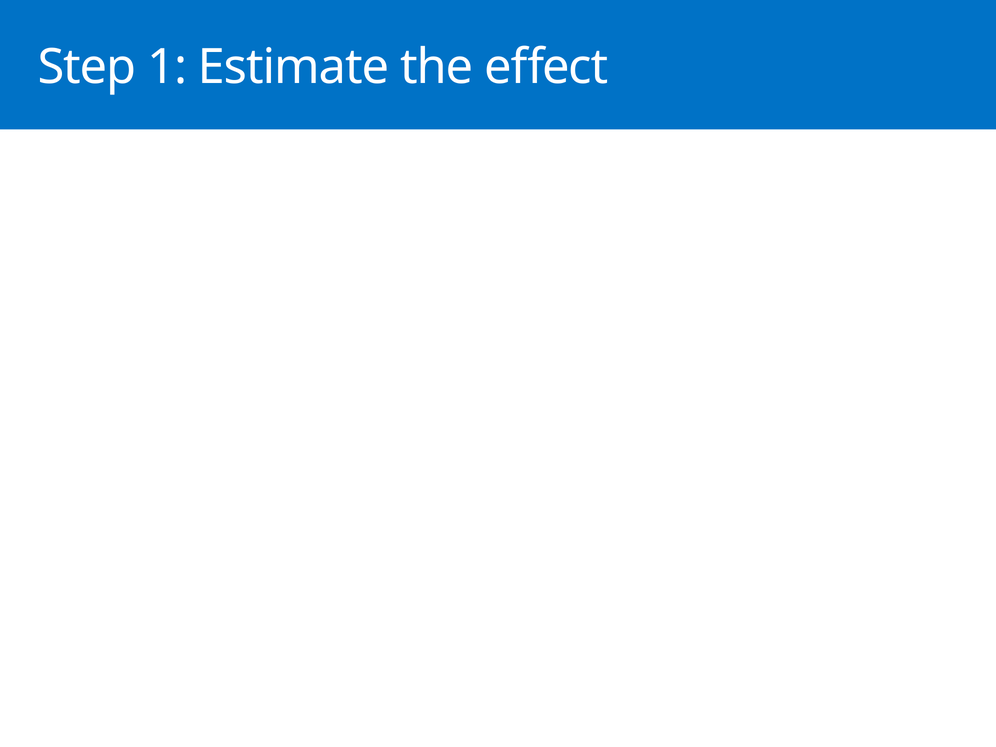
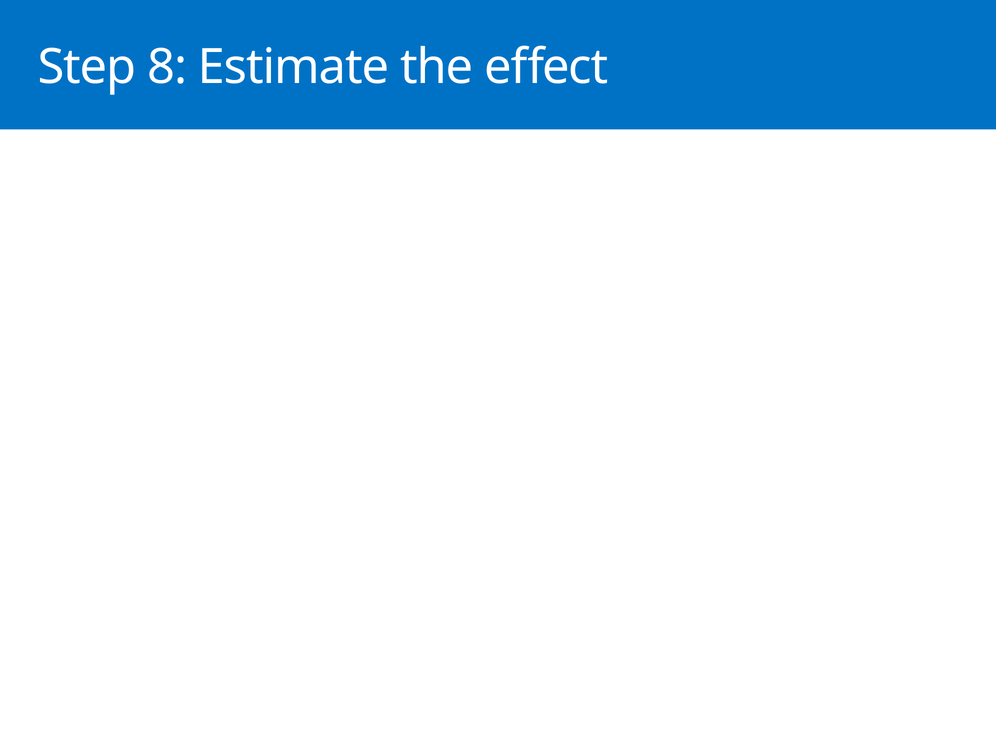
1: 1 -> 8
